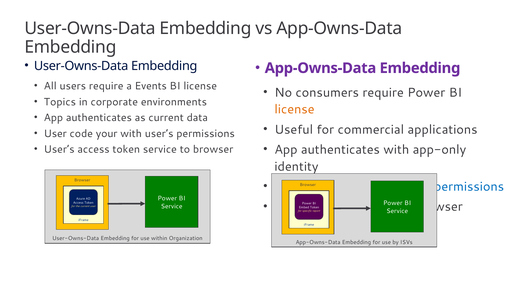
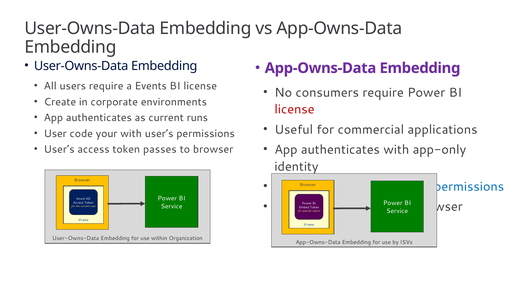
Topics: Topics -> Create
license at (294, 110) colour: orange -> red
current data: data -> runs
token service: service -> passes
